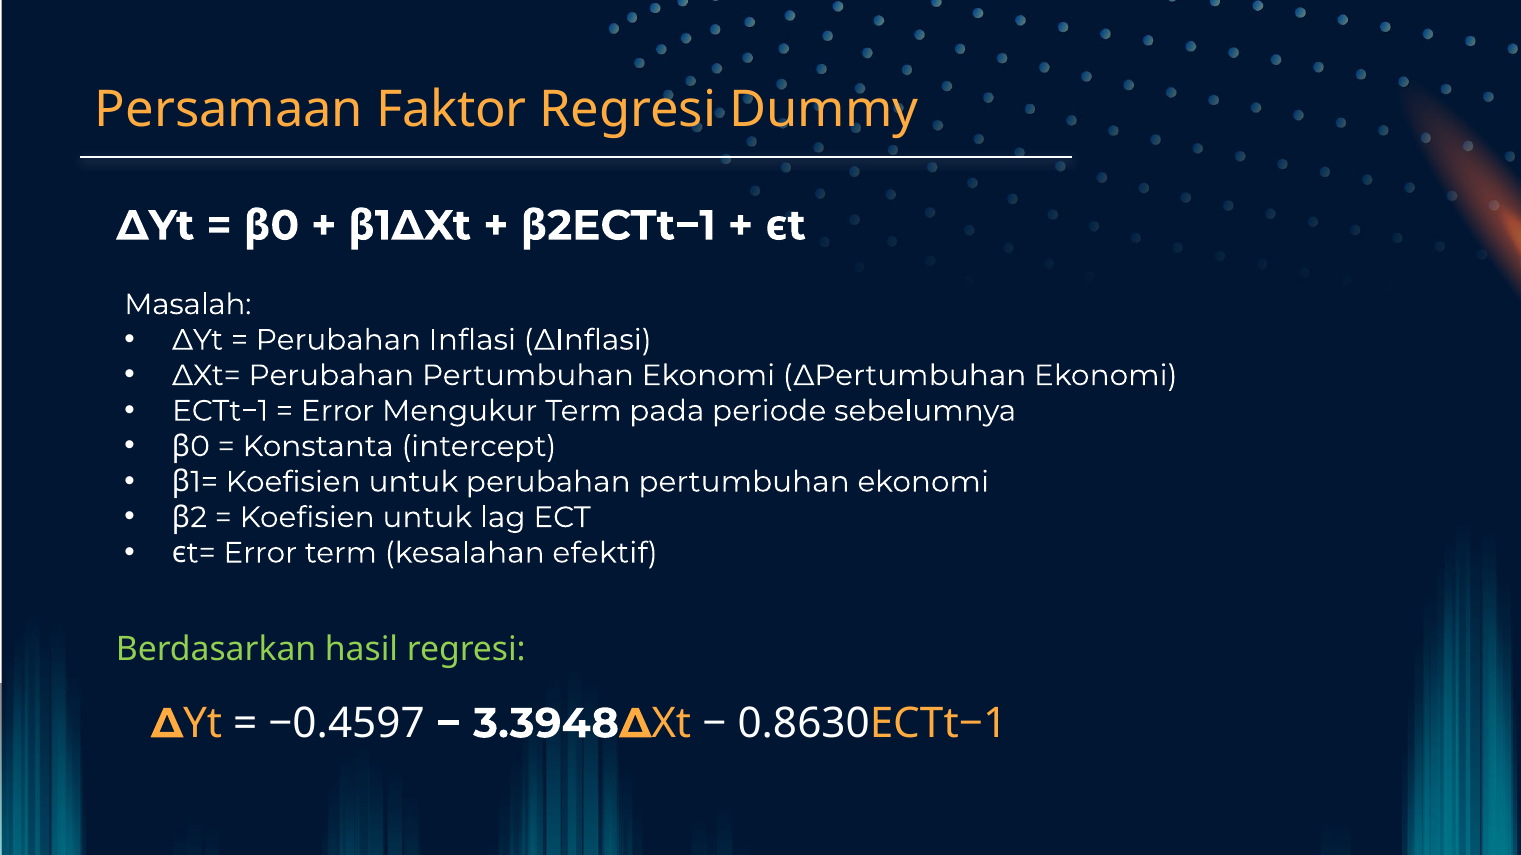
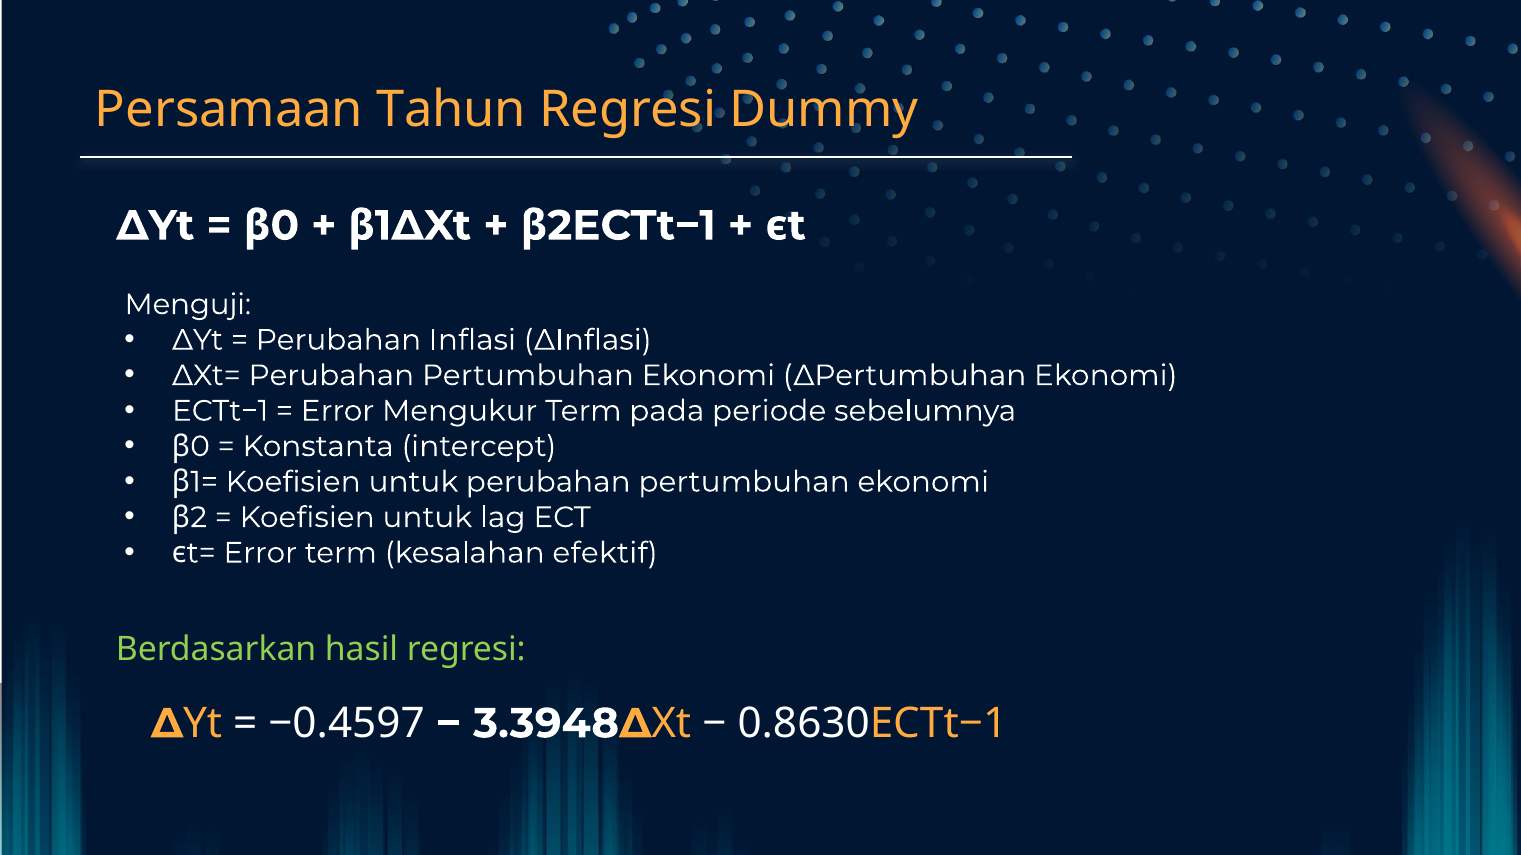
Faktor: Faktor -> Tahun
Masalah: Masalah -> Menguji
